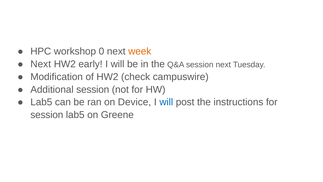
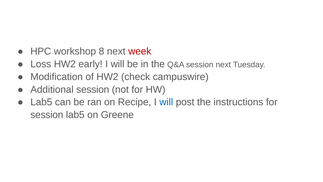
0: 0 -> 8
week colour: orange -> red
Next at (41, 64): Next -> Loss
Device: Device -> Recipe
